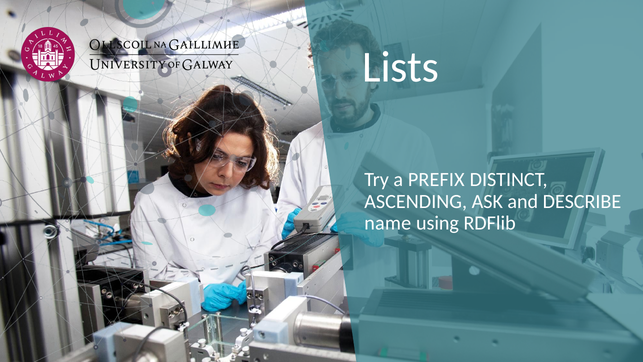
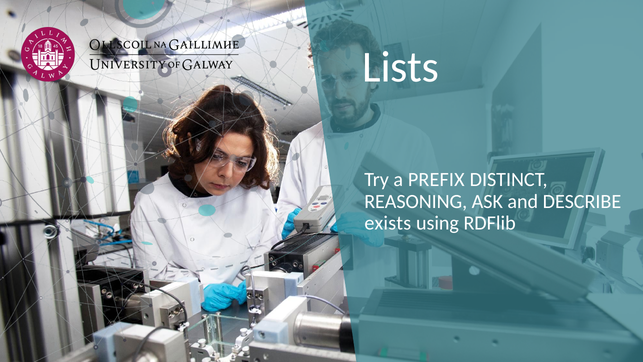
ASCENDING: ASCENDING -> REASONING
name: name -> exists
